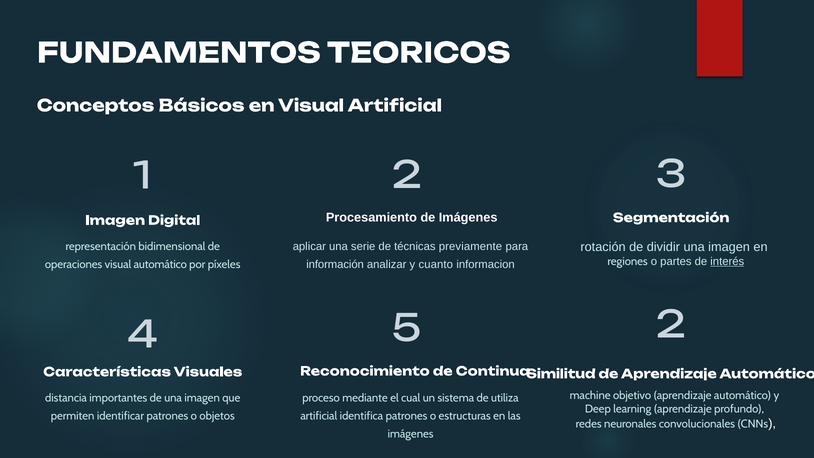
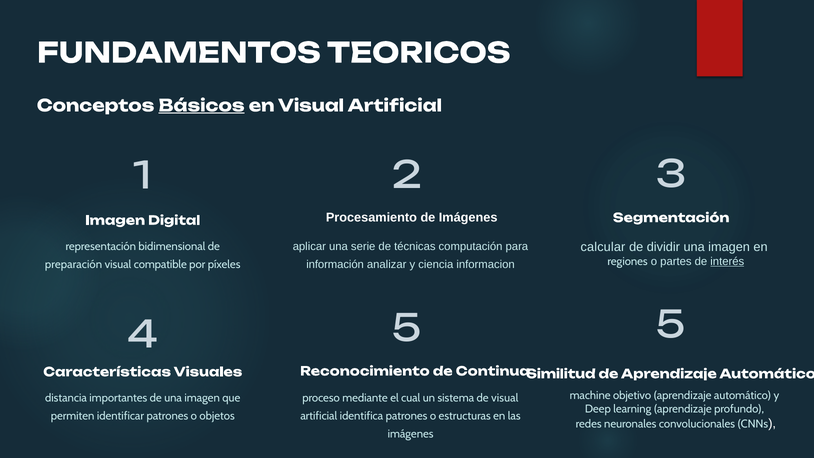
Básicos underline: none -> present
previamente: previamente -> computación
rotación: rotación -> calcular
cuanto: cuanto -> ciencia
operaciones: operaciones -> preparación
visual automático: automático -> compatible
5 2: 2 -> 5
de utiliza: utiliza -> visual
